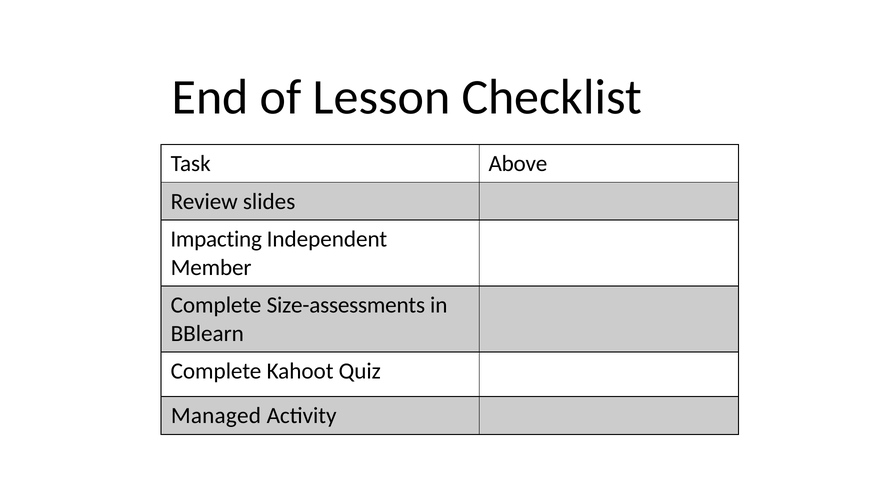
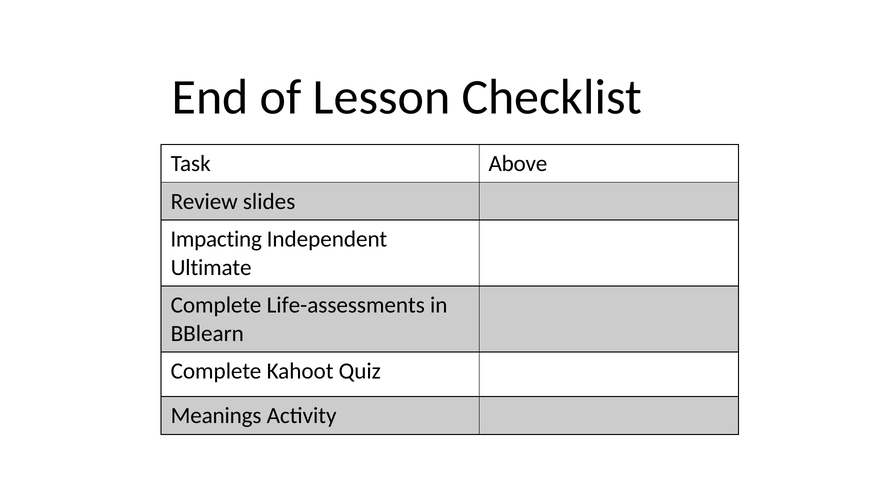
Member: Member -> Ultimate
Size-assessments: Size-assessments -> Life-assessments
Managed: Managed -> Meanings
